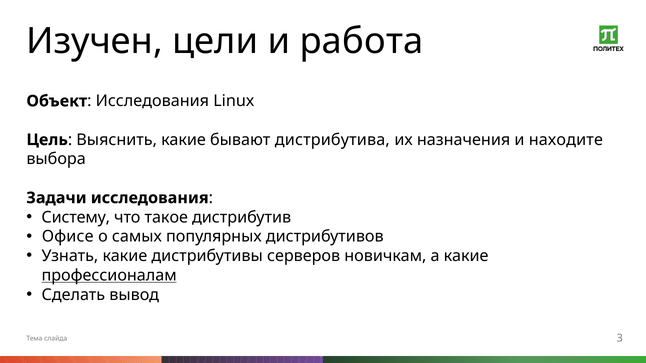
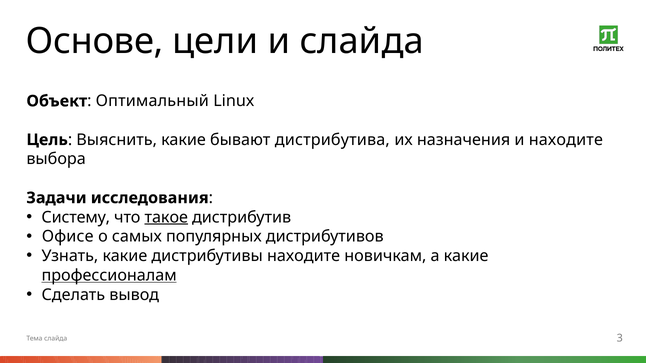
Изучен: Изучен -> Основе
и работа: работа -> слайда
Исследования at (152, 101): Исследования -> Оптимальный
такое underline: none -> present
дистрибутивы серверов: серверов -> находите
